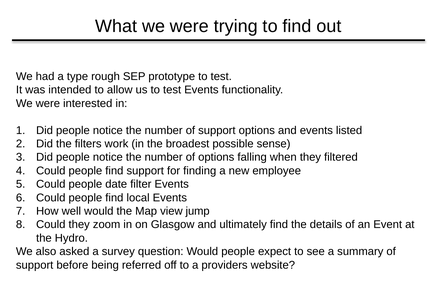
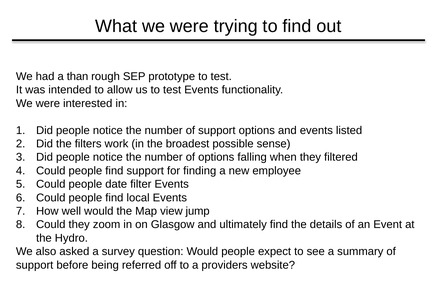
type: type -> than
